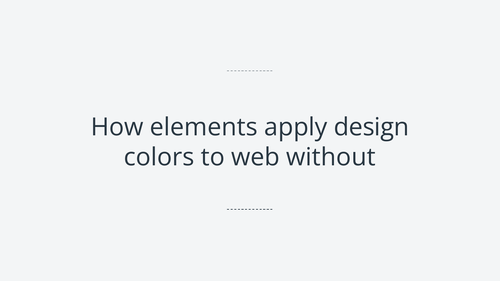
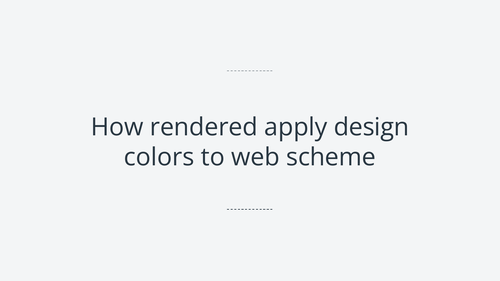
elements: elements -> rendered
without: without -> scheme
